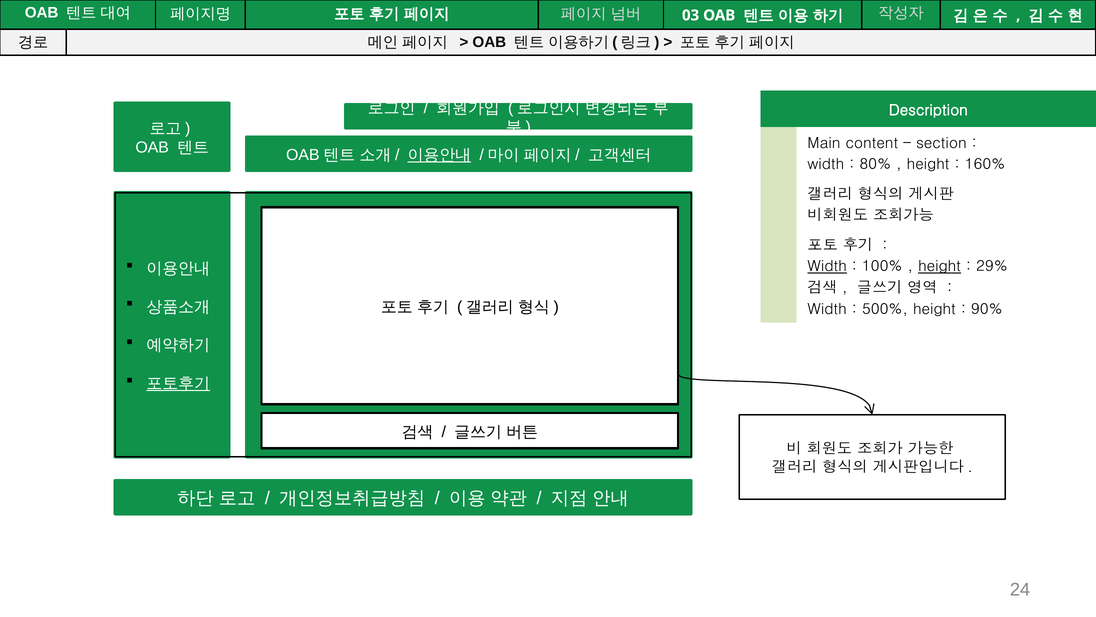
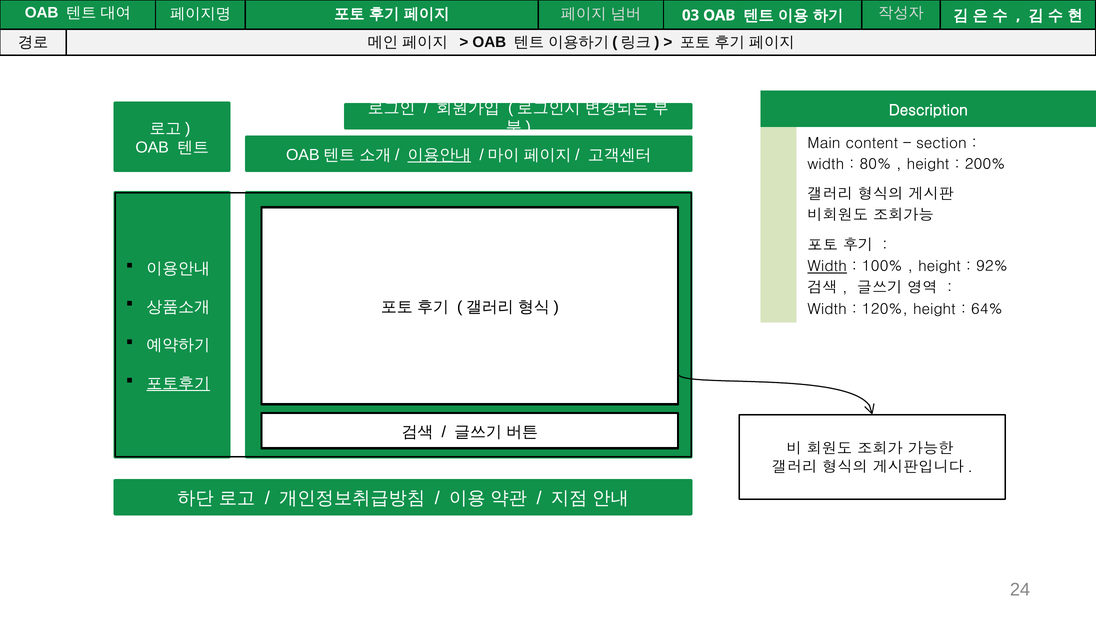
160%: 160% -> 200%
height at (940, 266) underline: present -> none
29%: 29% -> 92%
500%: 500% -> 120%
90%: 90% -> 64%
